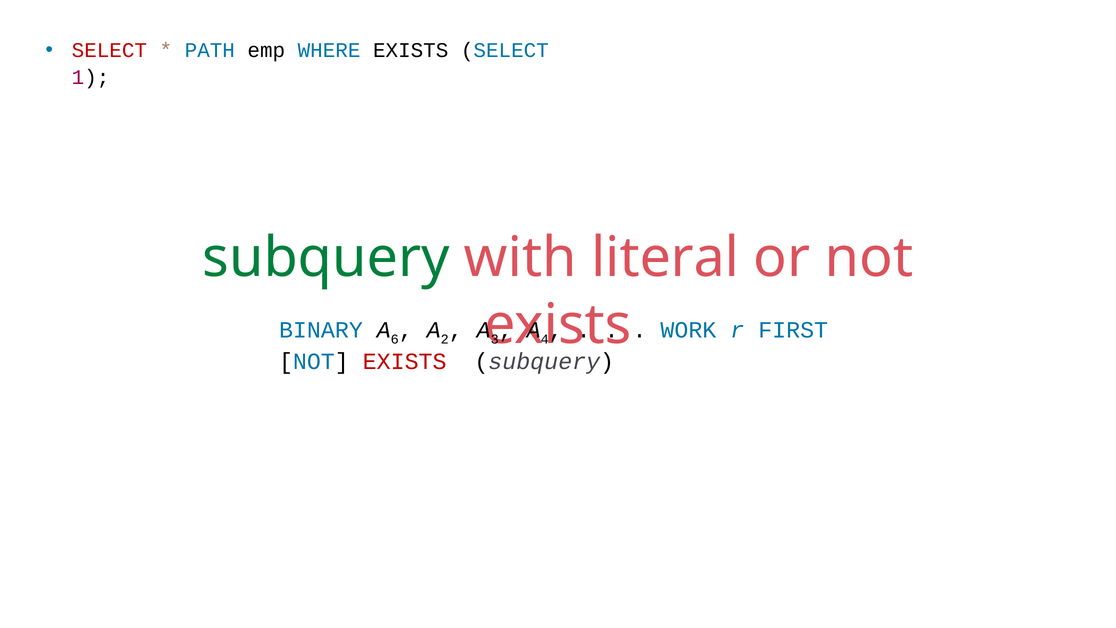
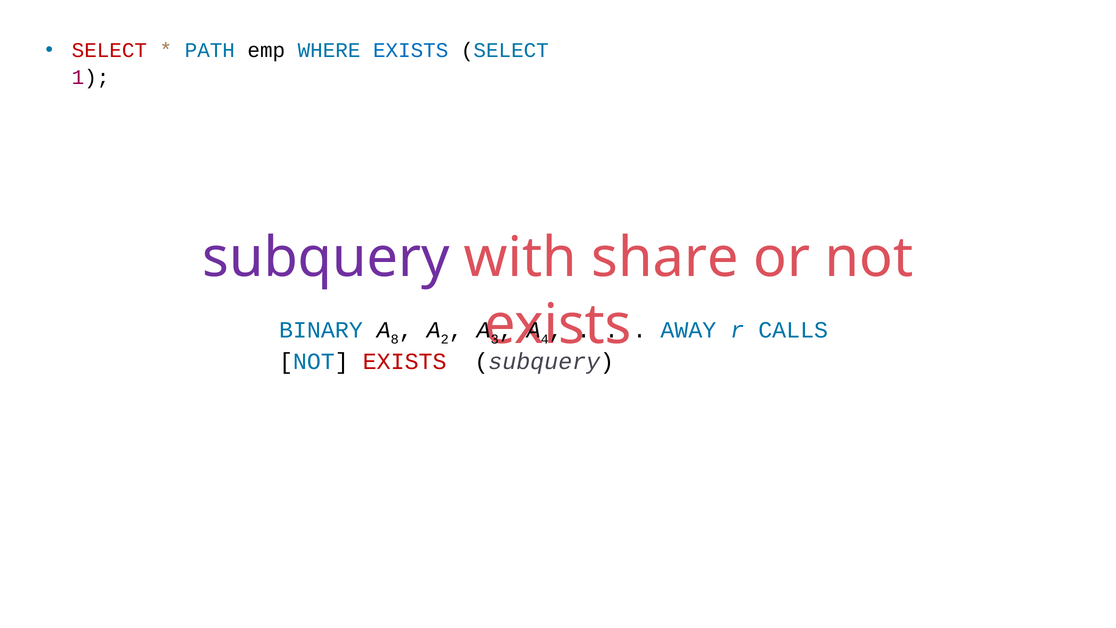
EXISTS at (411, 50) colour: black -> blue
subquery at (326, 258) colour: green -> purple
literal: literal -> share
6: 6 -> 8
WORK: WORK -> AWAY
FIRST: FIRST -> CALLS
